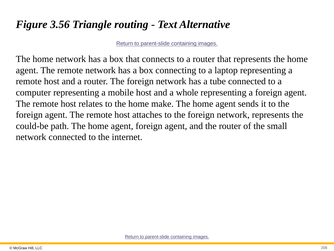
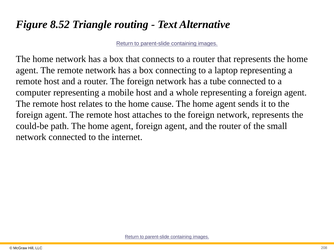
3.56: 3.56 -> 8.52
make: make -> cause
